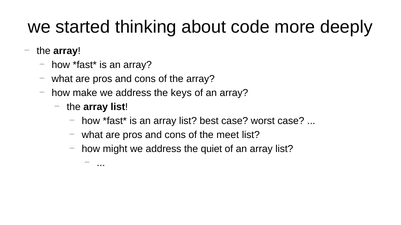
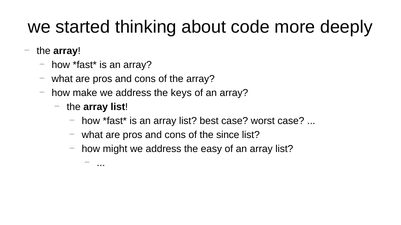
meet: meet -> since
quiet: quiet -> easy
